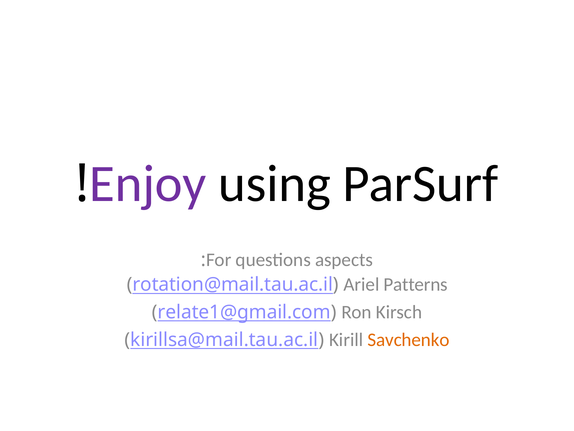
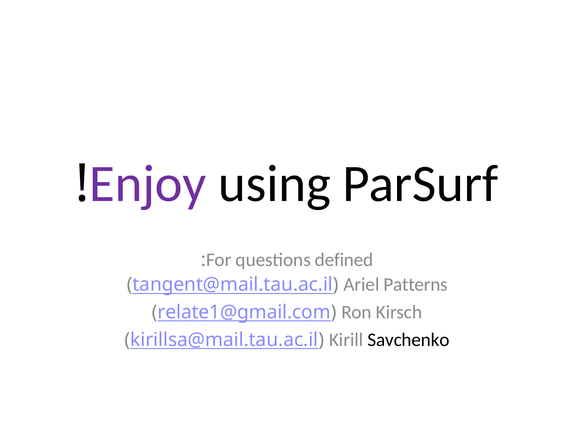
aspects: aspects -> defined
rotation@mail.tau.ac.il: rotation@mail.tau.ac.il -> tangent@mail.tau.ac.il
Savchenko colour: orange -> black
